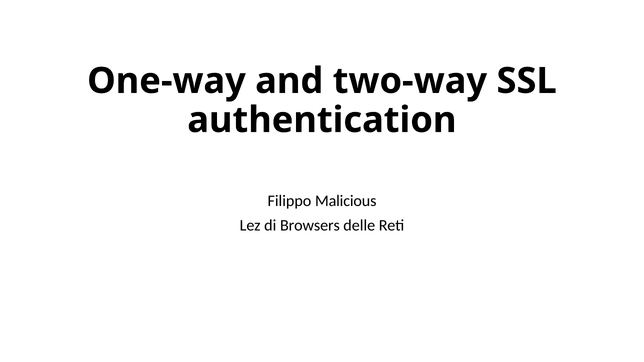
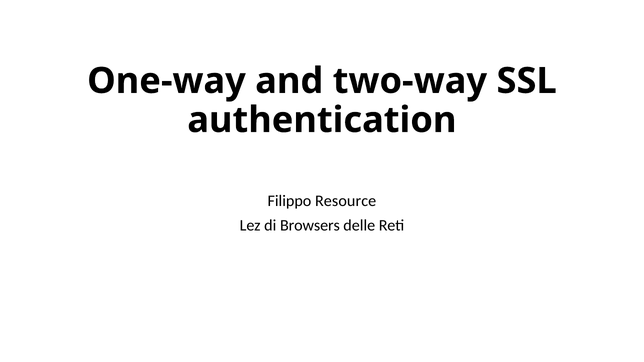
Malicious: Malicious -> Resource
